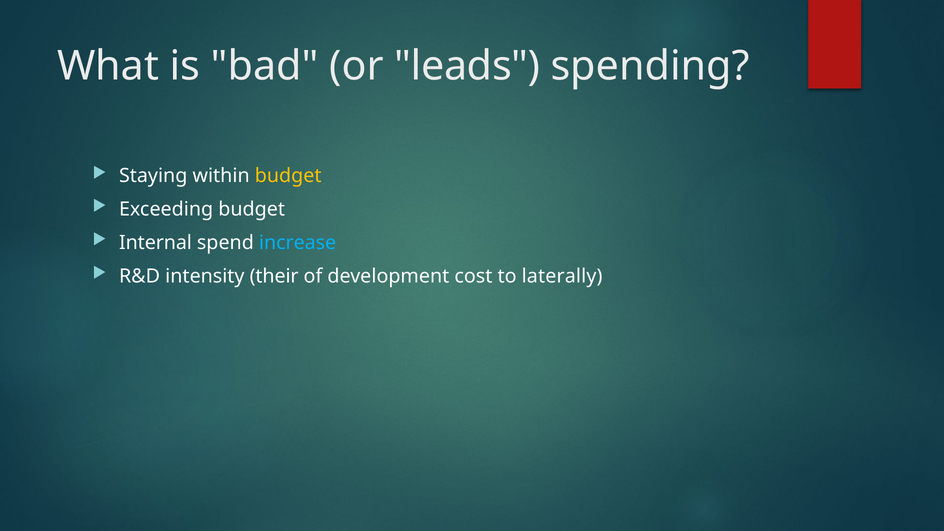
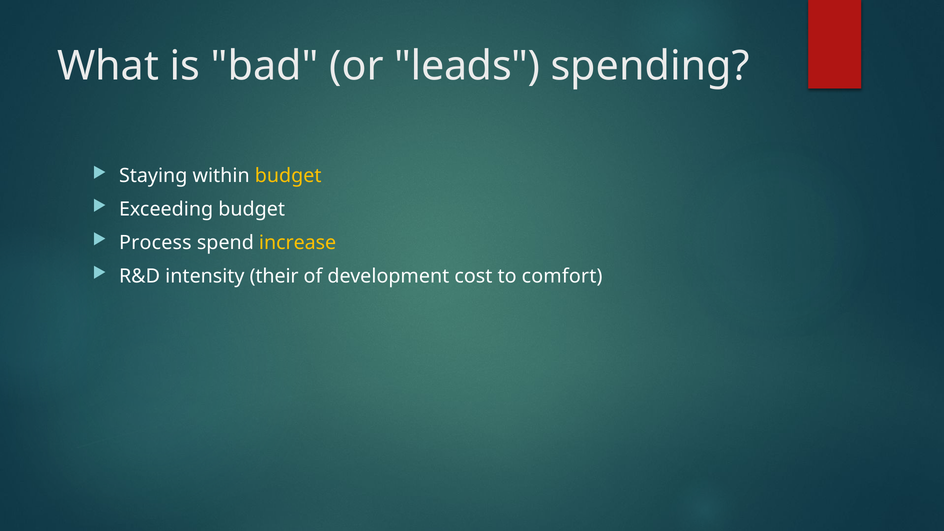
Internal: Internal -> Process
increase colour: light blue -> yellow
laterally: laterally -> comfort
